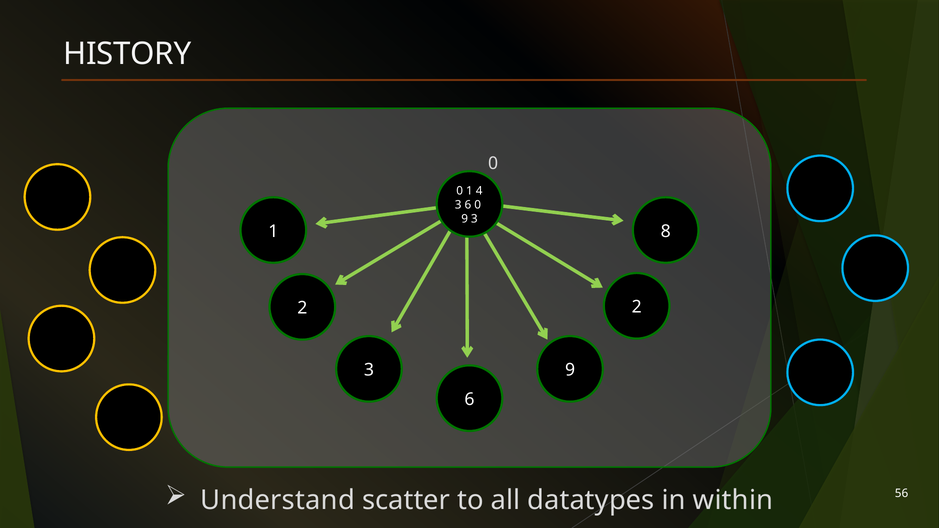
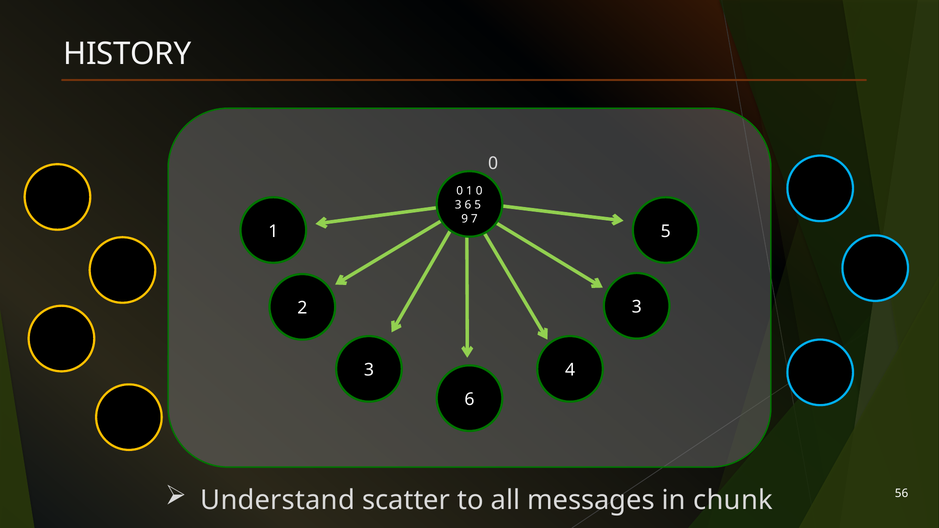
1 4: 4 -> 0
6 0: 0 -> 5
9 3: 3 -> 7
1 8: 8 -> 5
2 2: 2 -> 3
3 9: 9 -> 4
datatypes: datatypes -> messages
within: within -> chunk
